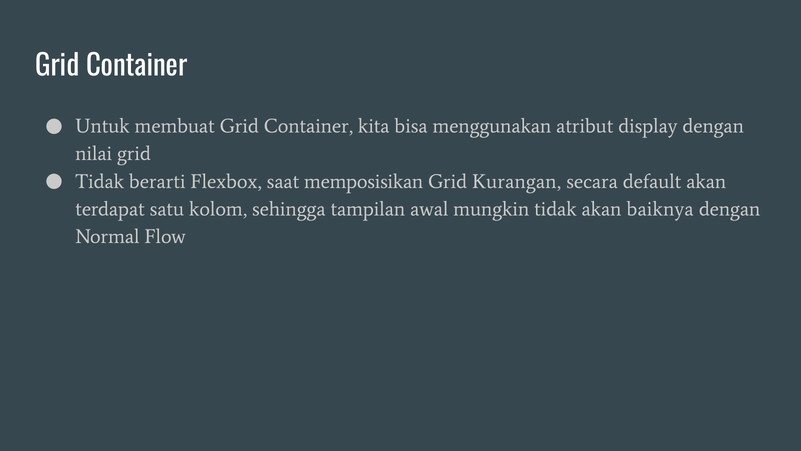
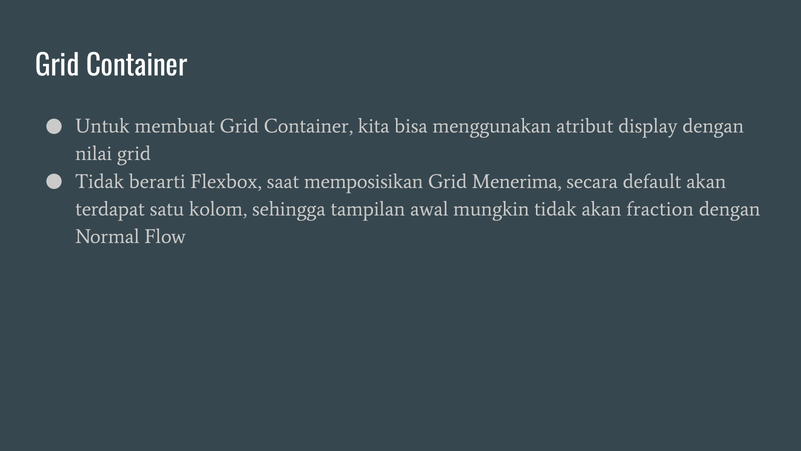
Kurangan: Kurangan -> Menerima
baiknya: baiknya -> fraction
